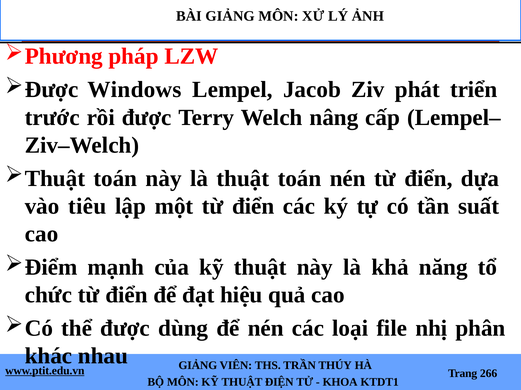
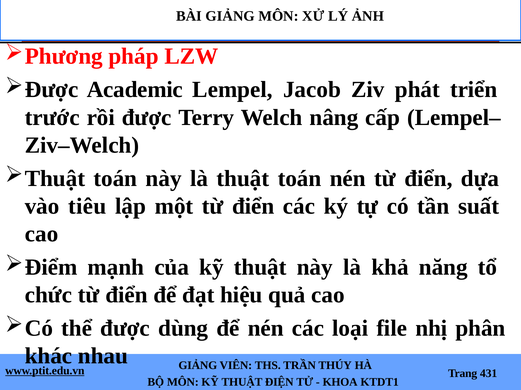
Windows: Windows -> Academic
266: 266 -> 431
